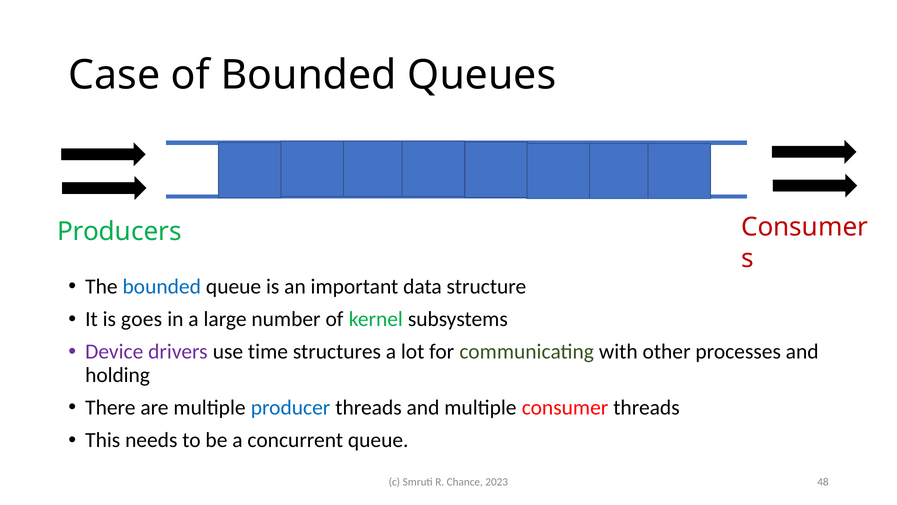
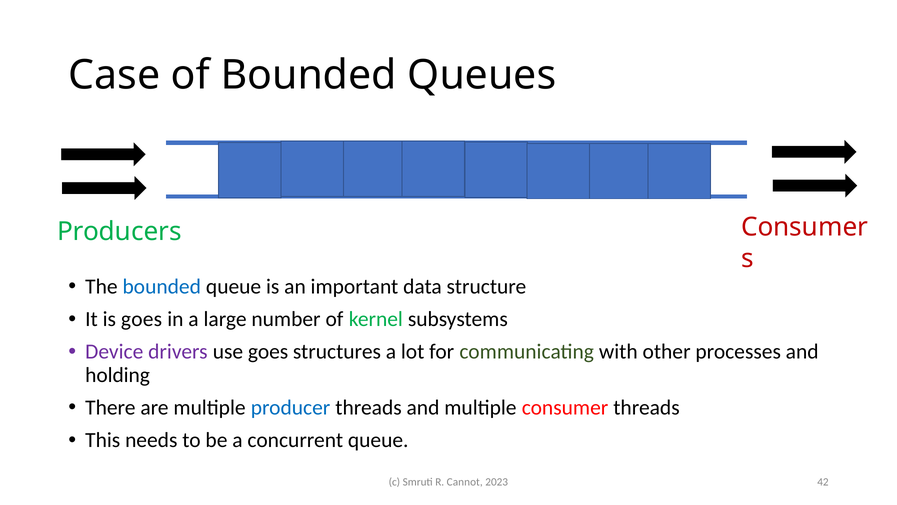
use time: time -> goes
Chance: Chance -> Cannot
48: 48 -> 42
